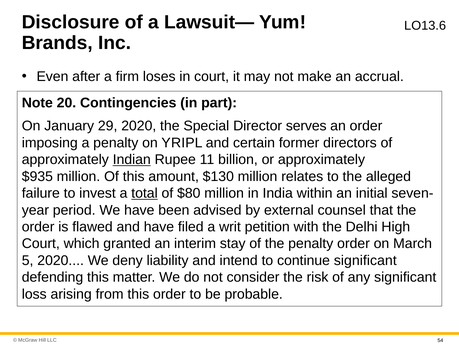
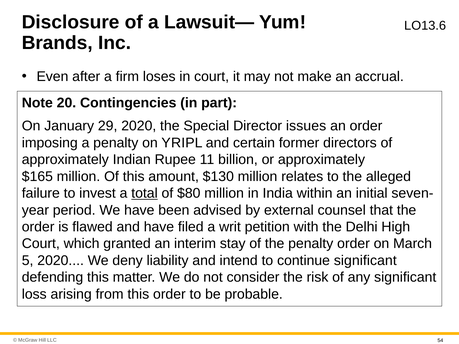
serves: serves -> issues
Indian underline: present -> none
$935: $935 -> $165
